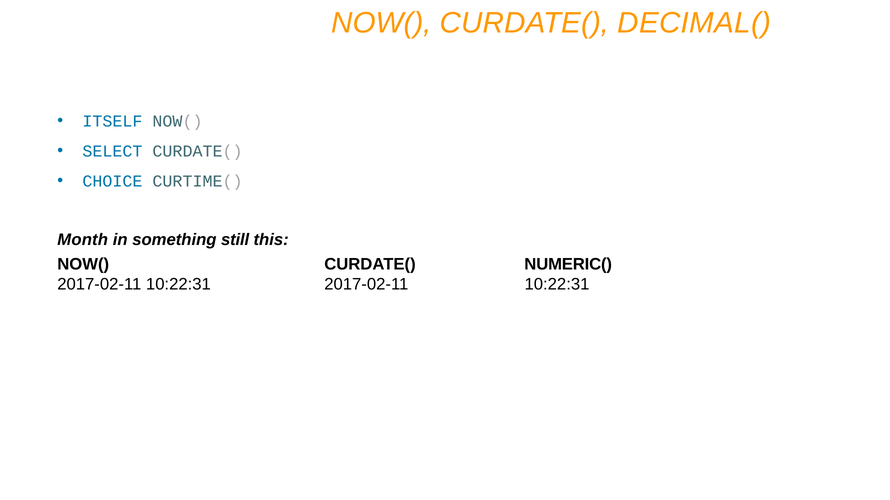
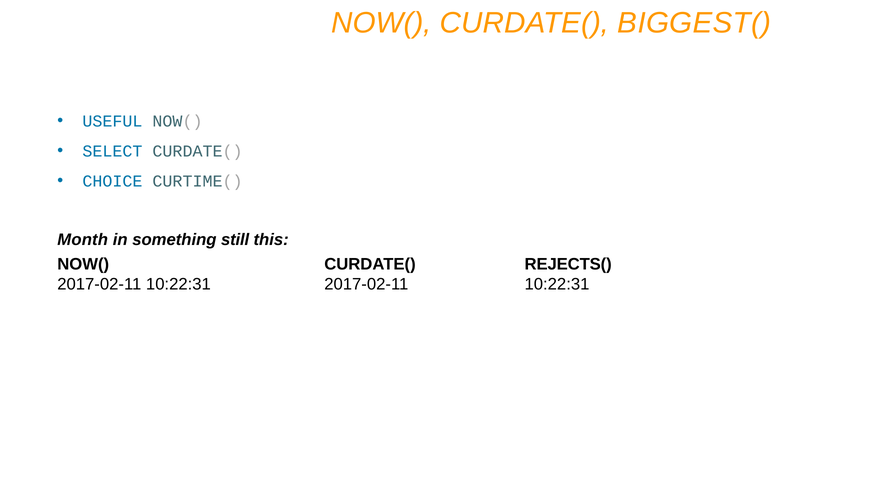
DECIMAL(: DECIMAL( -> BIGGEST(
ITSELF: ITSELF -> USEFUL
NUMERIC(: NUMERIC( -> REJECTS(
